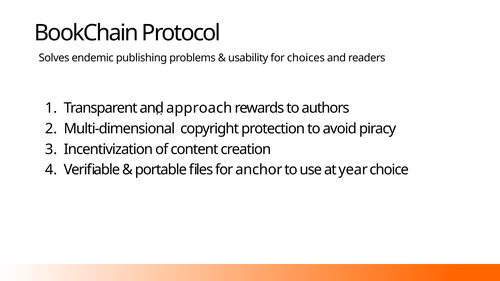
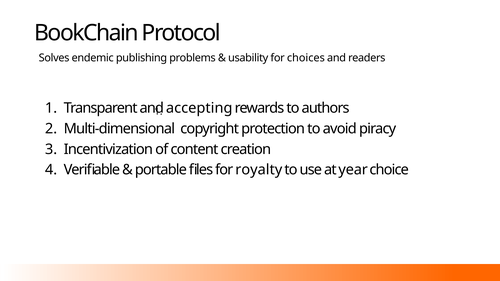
approach: approach -> accepting
anchor: anchor -> royalty
